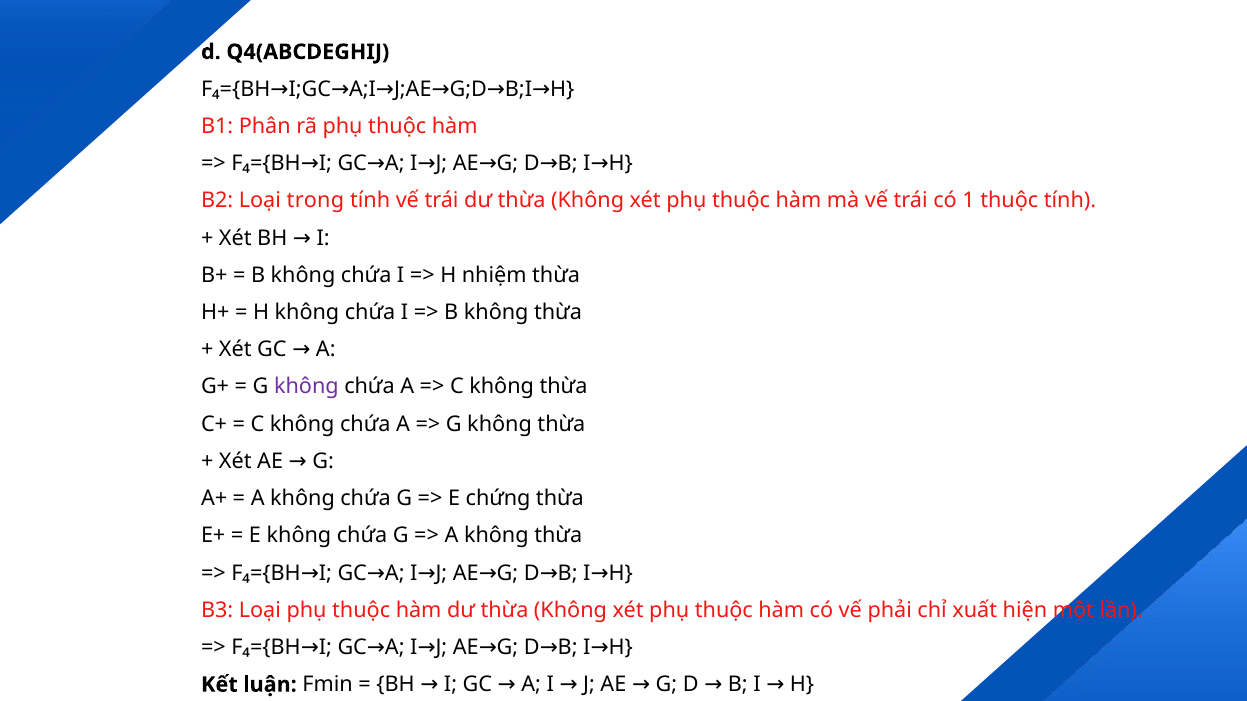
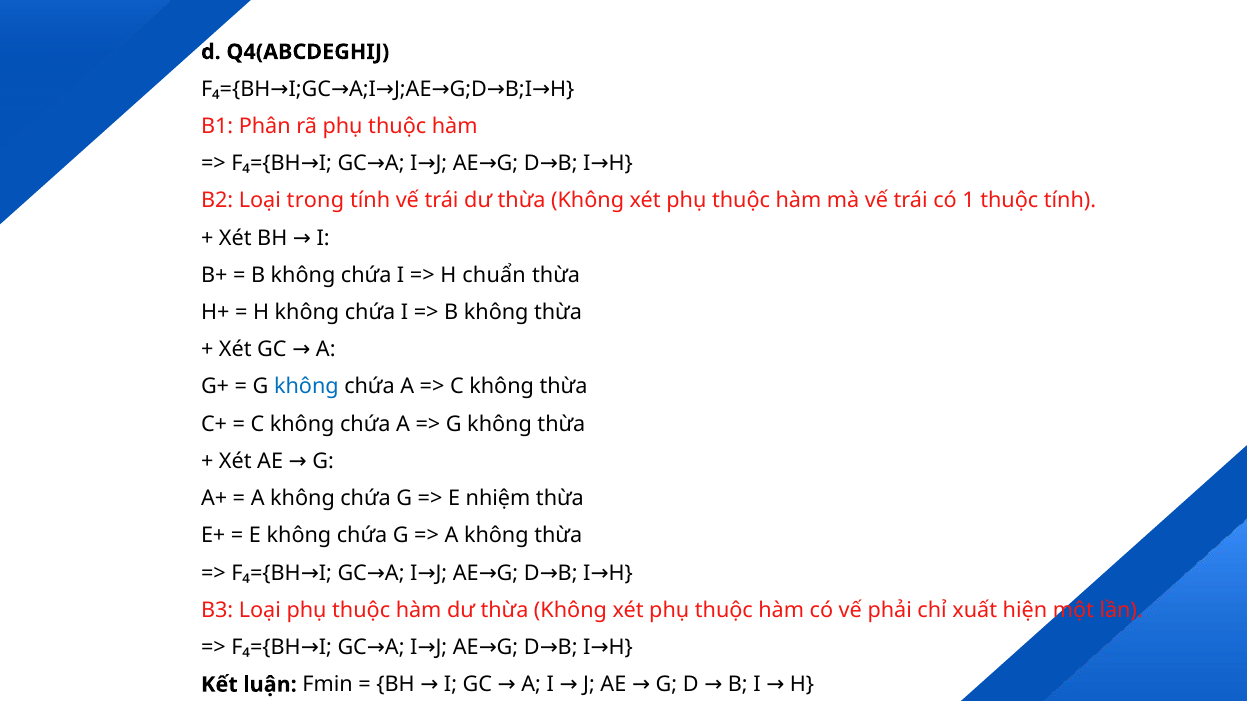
nhiệm: nhiệm -> chuẩn
không at (306, 387) colour: purple -> blue
chứng: chứng -> nhiệm
